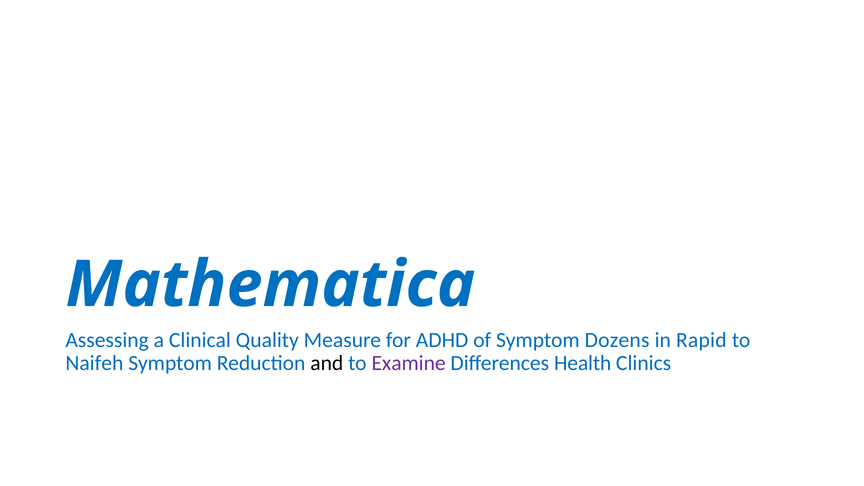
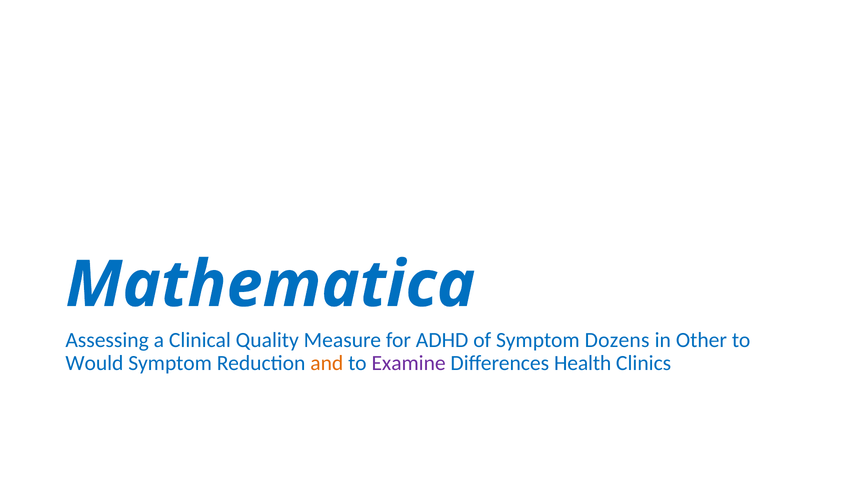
Rapid: Rapid -> Other
Naifeh: Naifeh -> Would
and colour: black -> orange
